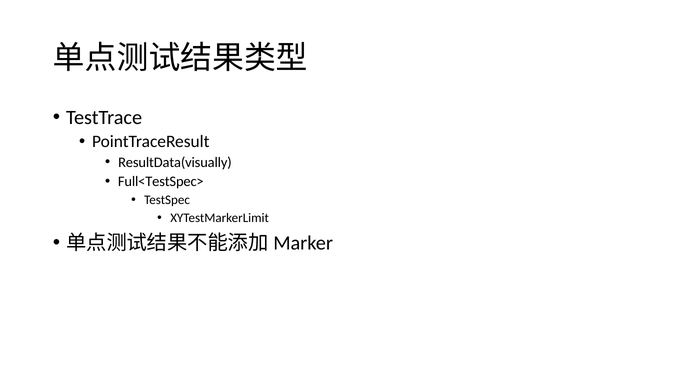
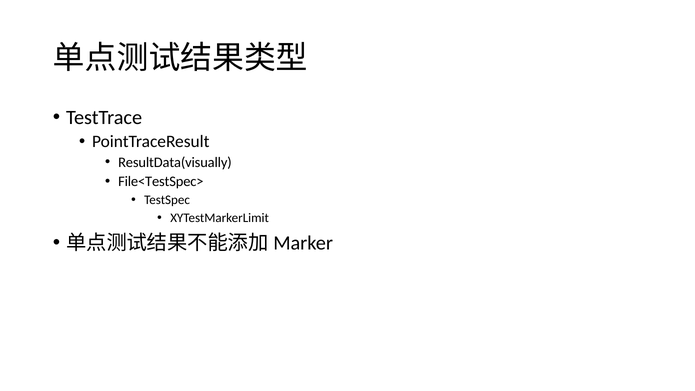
Full<TestSpec>: Full<TestSpec> -> File<TestSpec>
